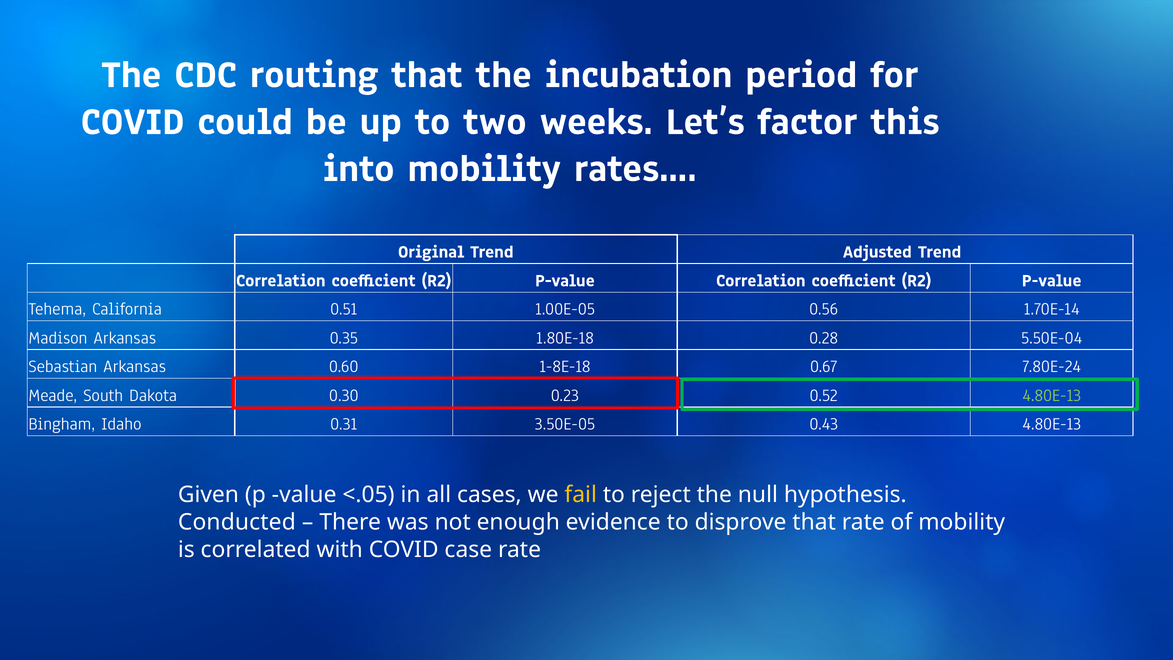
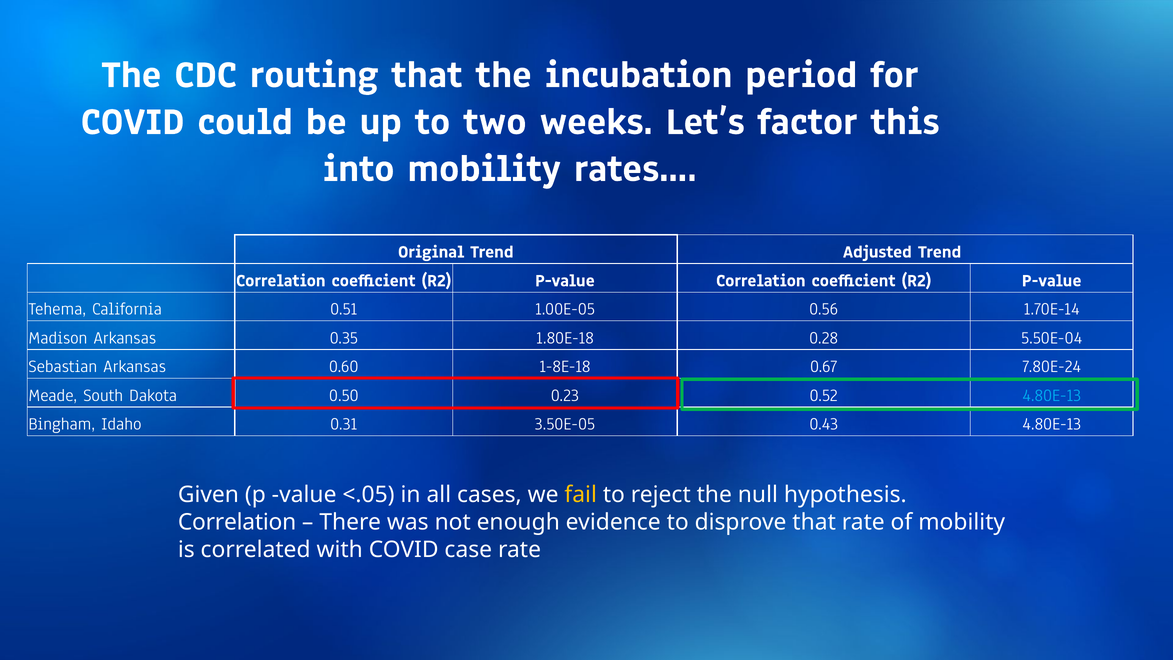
0.30: 0.30 -> 0.50
4.80E-13 at (1052, 395) colour: light green -> light blue
Conducted at (237, 522): Conducted -> Correlation
